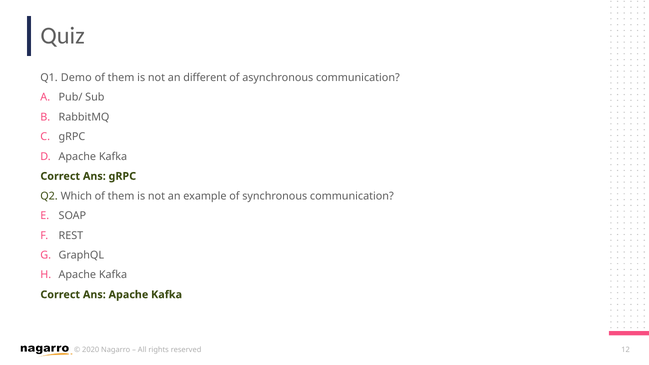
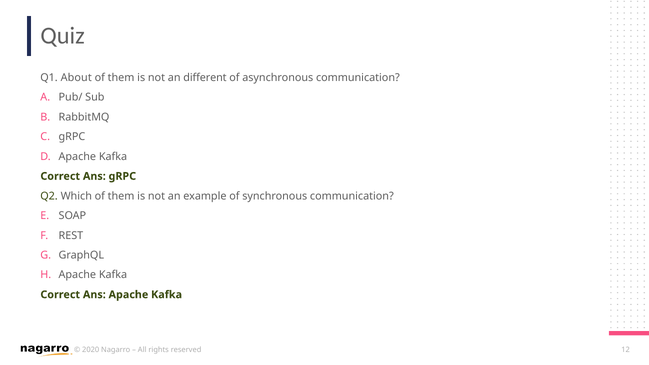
Demo: Demo -> About
